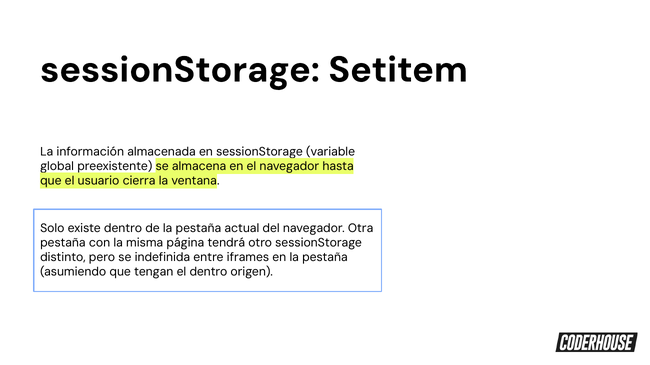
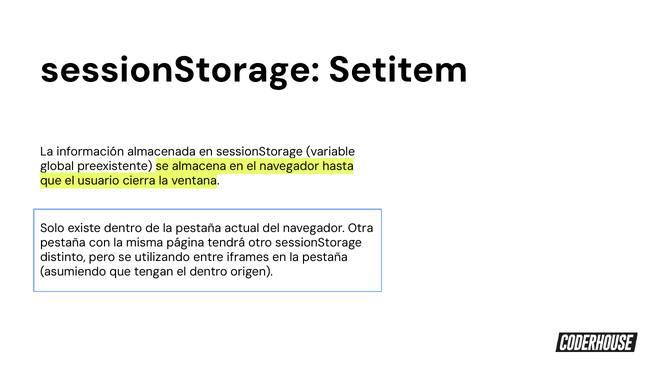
indefinida: indefinida -> utilizando
